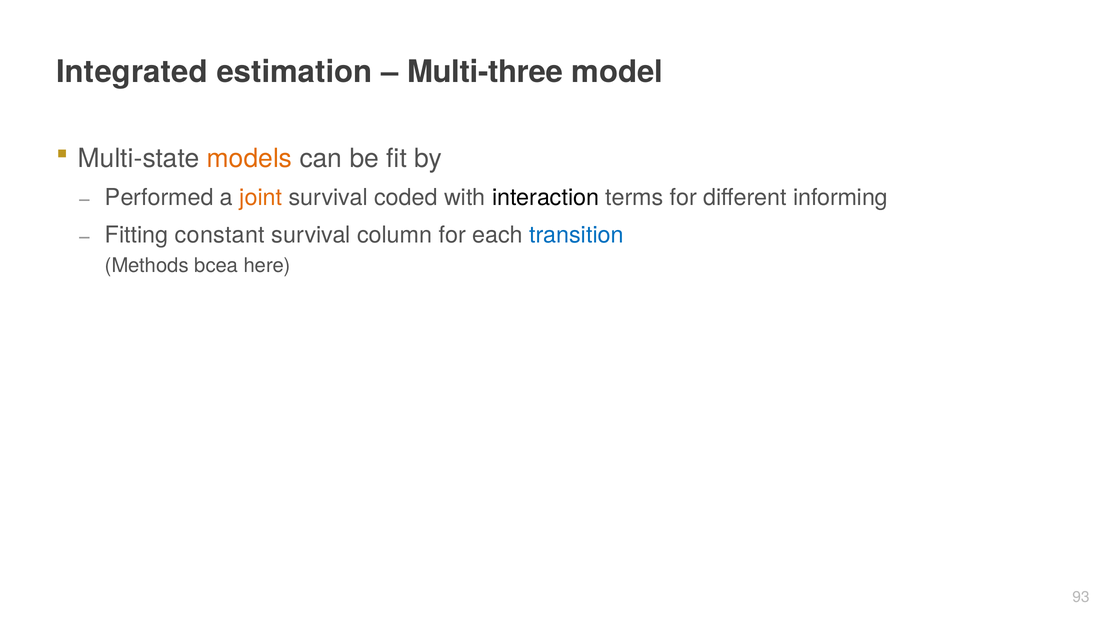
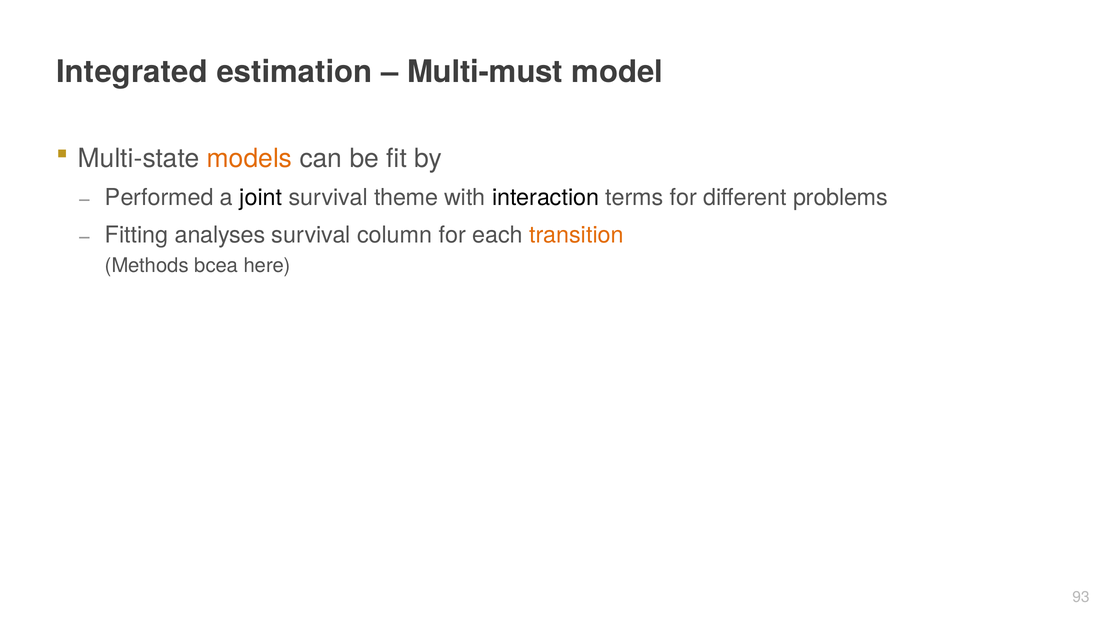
Multi-three: Multi-three -> Multi-must
joint colour: orange -> black
coded: coded -> theme
informing: informing -> problems
constant: constant -> analyses
transition colour: blue -> orange
